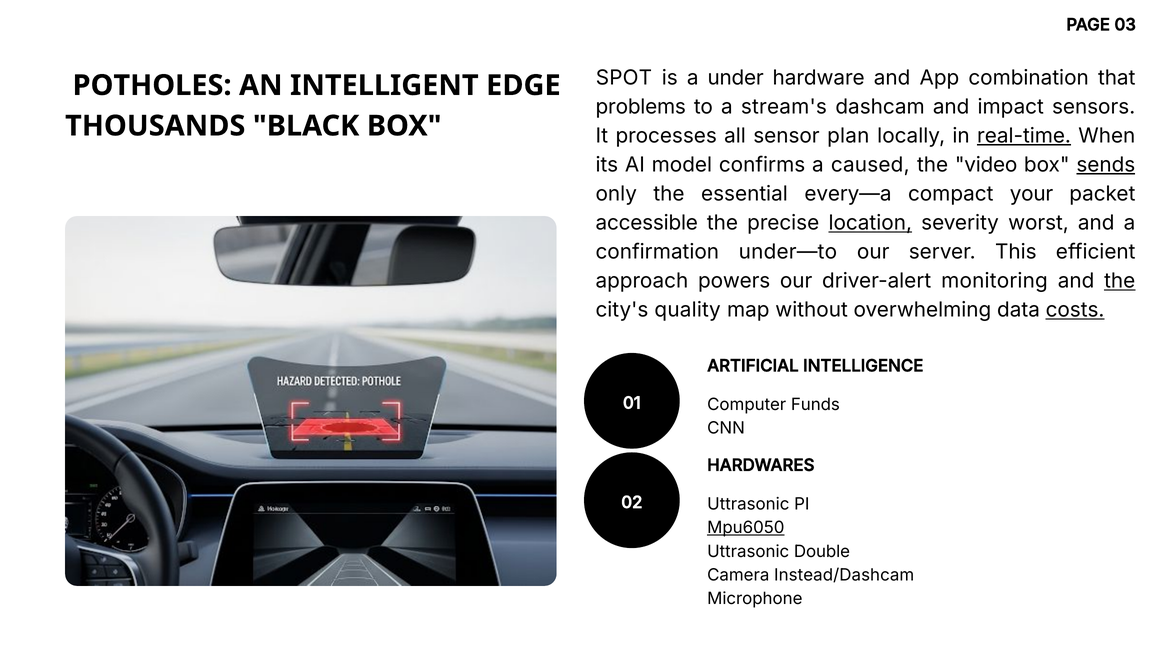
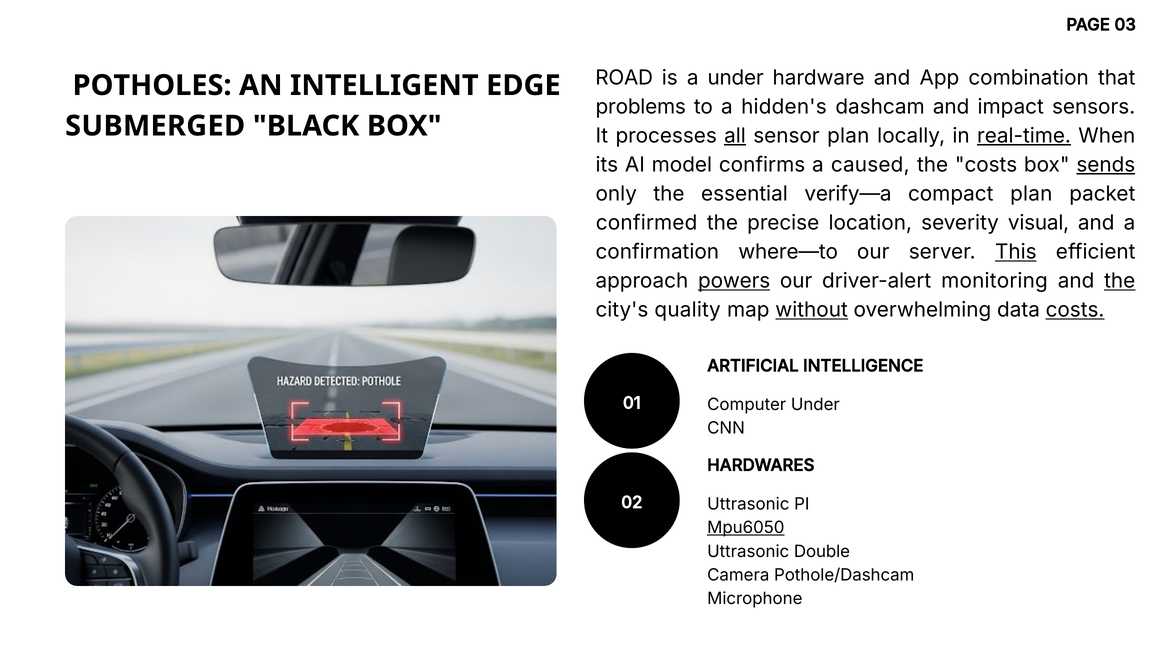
SPOT: SPOT -> ROAD
stream's: stream's -> hidden's
THOUSANDS: THOUSANDS -> SUBMERGED
all underline: none -> present
the video: video -> costs
every—a: every—a -> verify—a
compact your: your -> plan
accessible: accessible -> confirmed
location underline: present -> none
worst: worst -> visual
under—to: under—to -> where—to
This underline: none -> present
powers underline: none -> present
without underline: none -> present
Computer Funds: Funds -> Under
Instead/Dashcam: Instead/Dashcam -> Pothole/Dashcam
